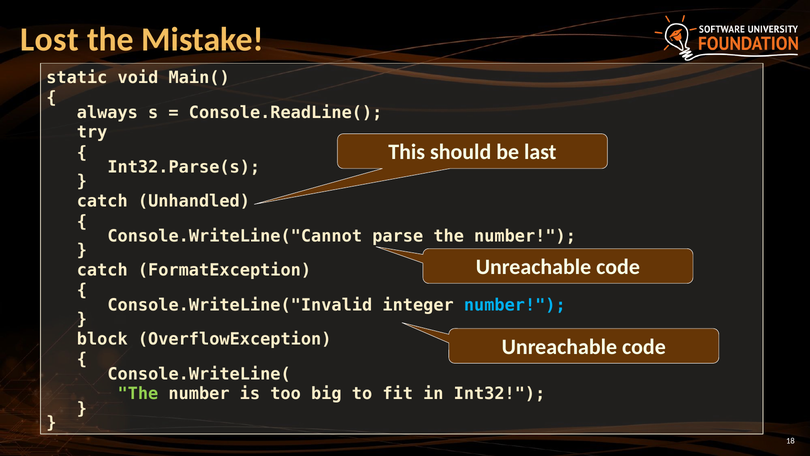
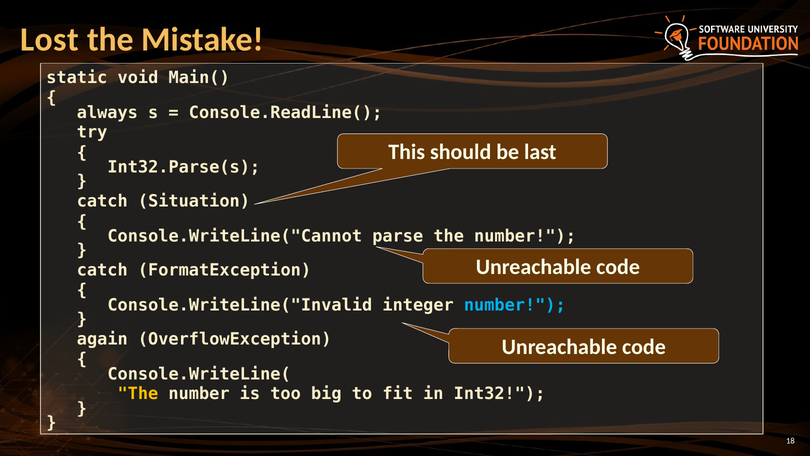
Unhandled: Unhandled -> Situation
block: block -> again
The at (138, 394) colour: light green -> yellow
